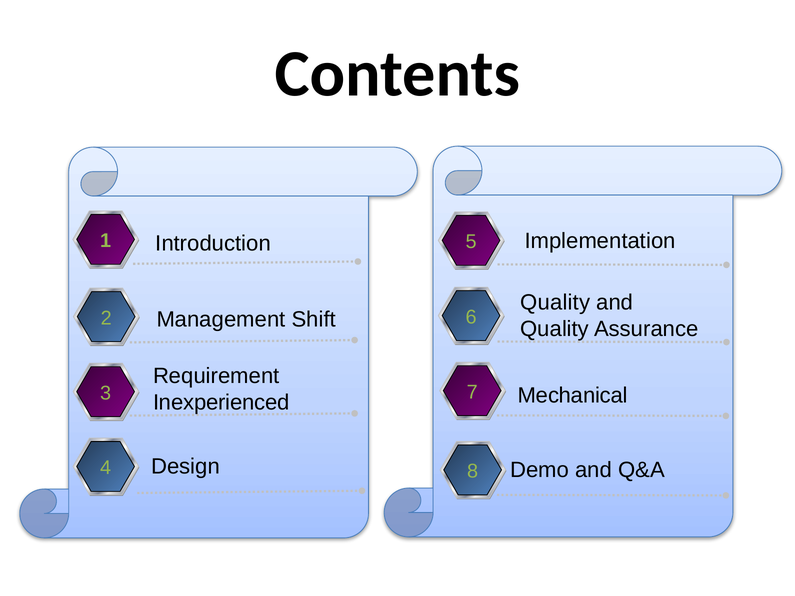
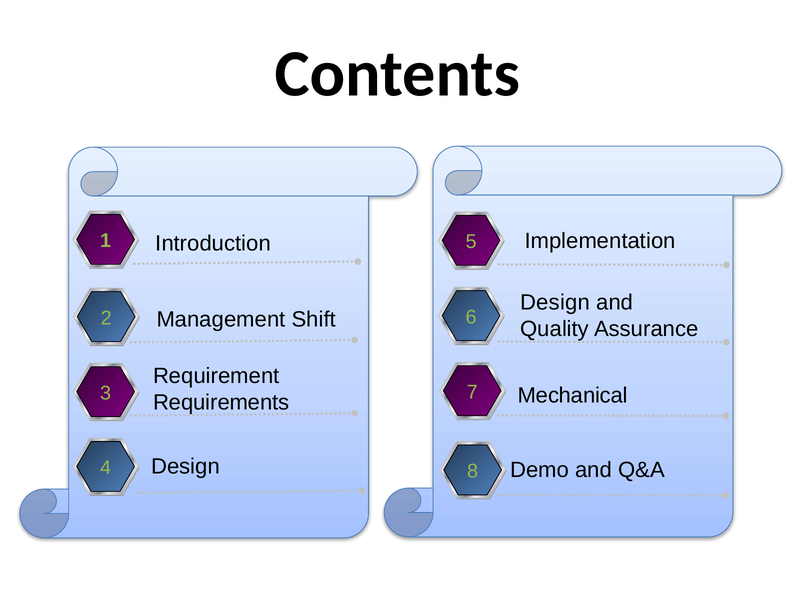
Quality at (555, 303): Quality -> Design
Inexperienced: Inexperienced -> Requirements
